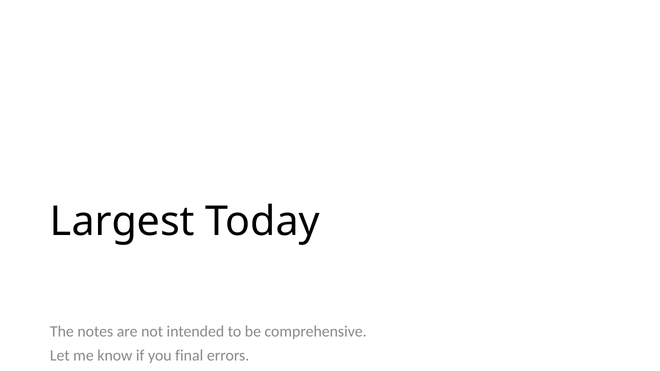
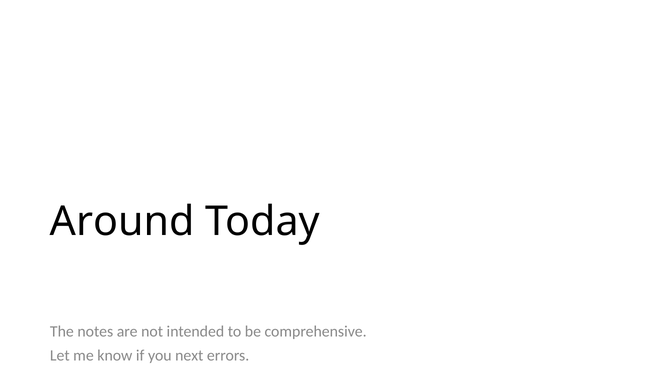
Largest: Largest -> Around
final: final -> next
